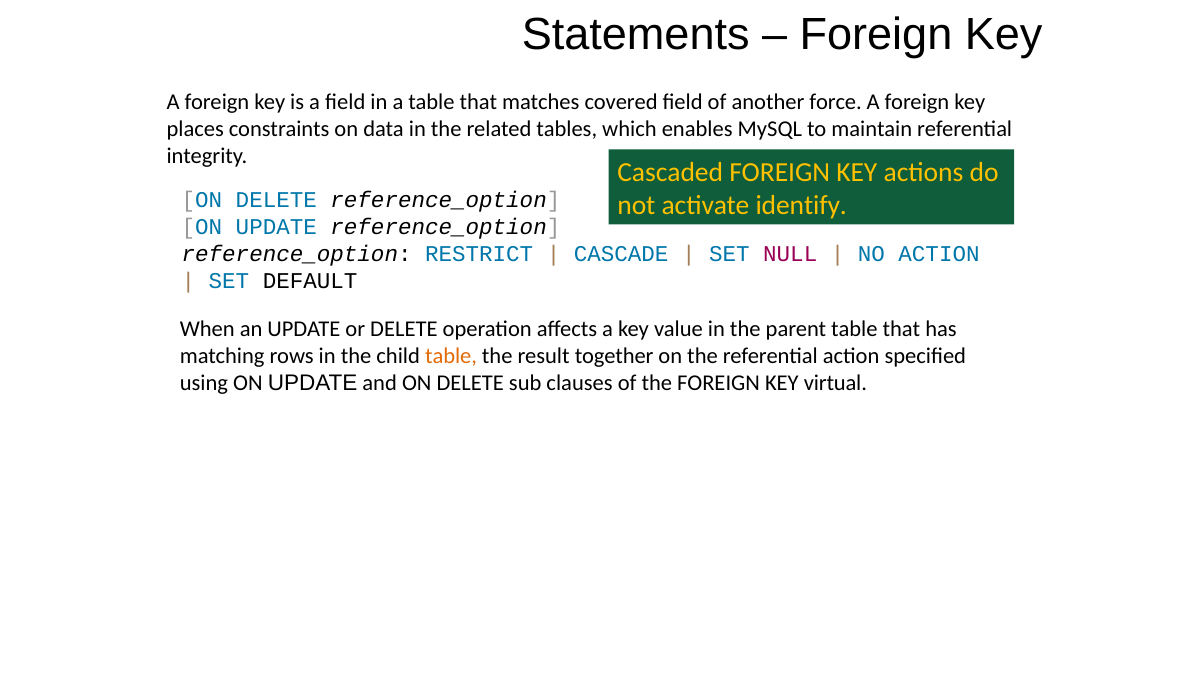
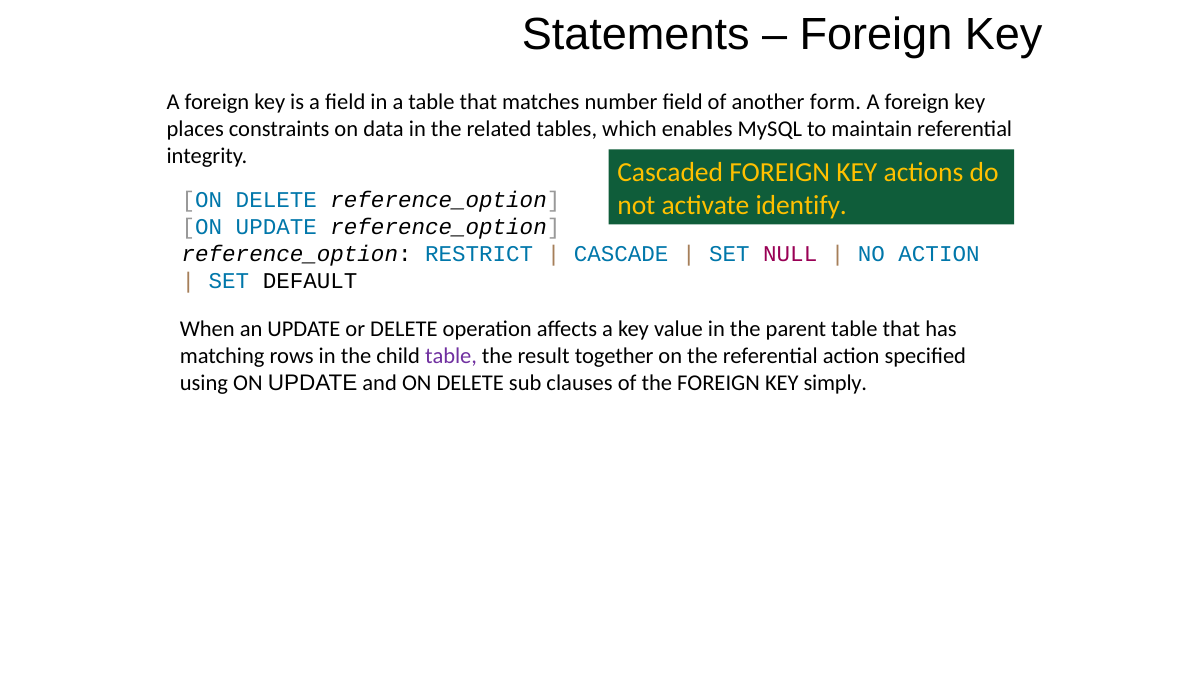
covered: covered -> number
force: force -> form
table at (451, 356) colour: orange -> purple
virtual: virtual -> simply
